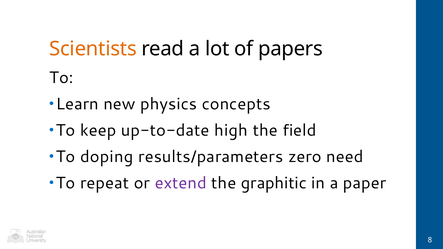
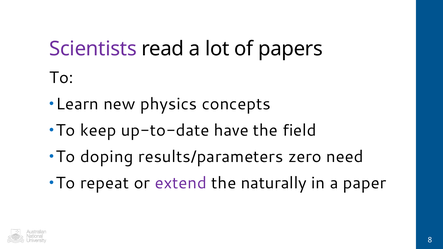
Scientists colour: orange -> purple
high: high -> have
graphitic: graphitic -> naturally
